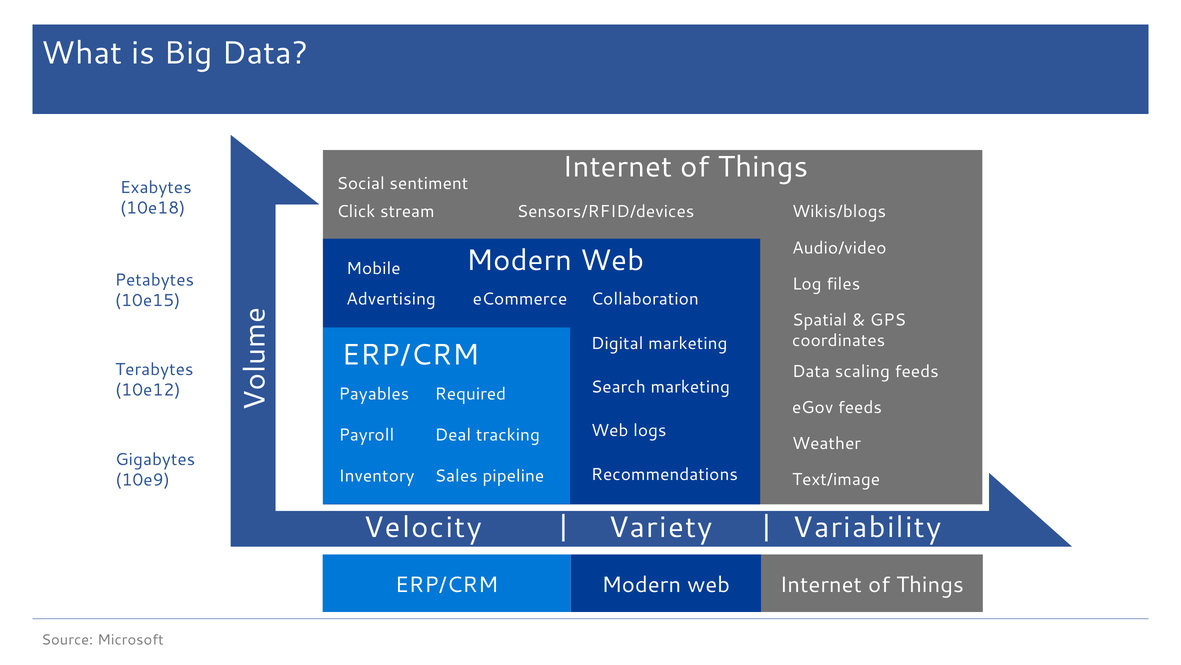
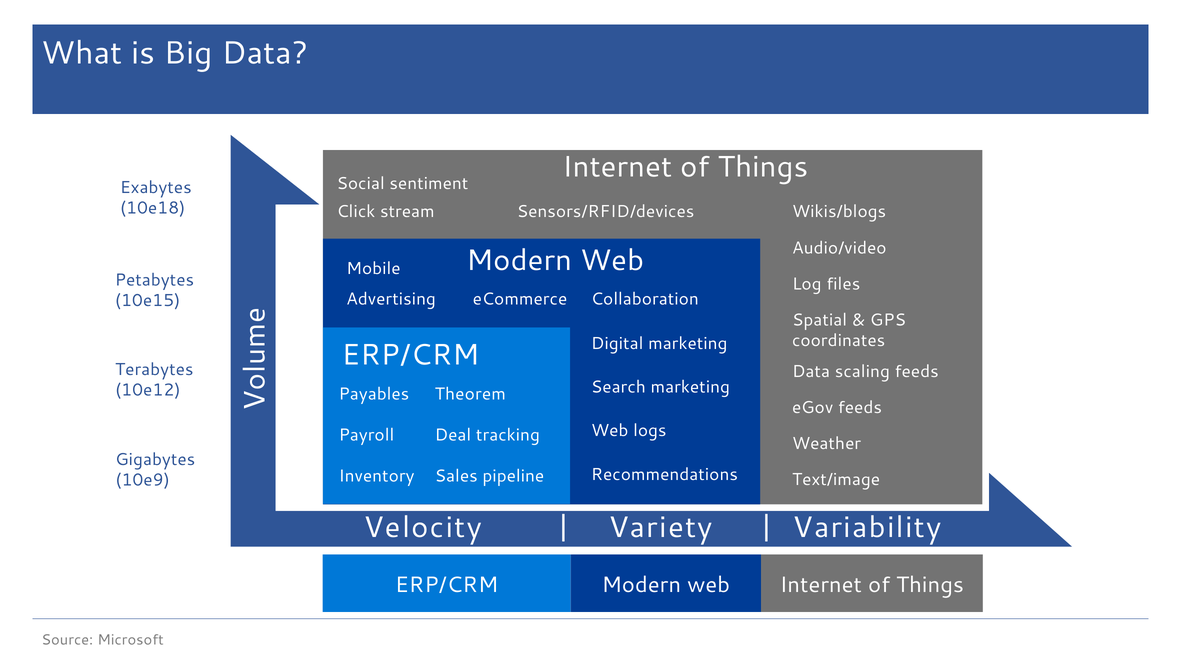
Required: Required -> Theorem
